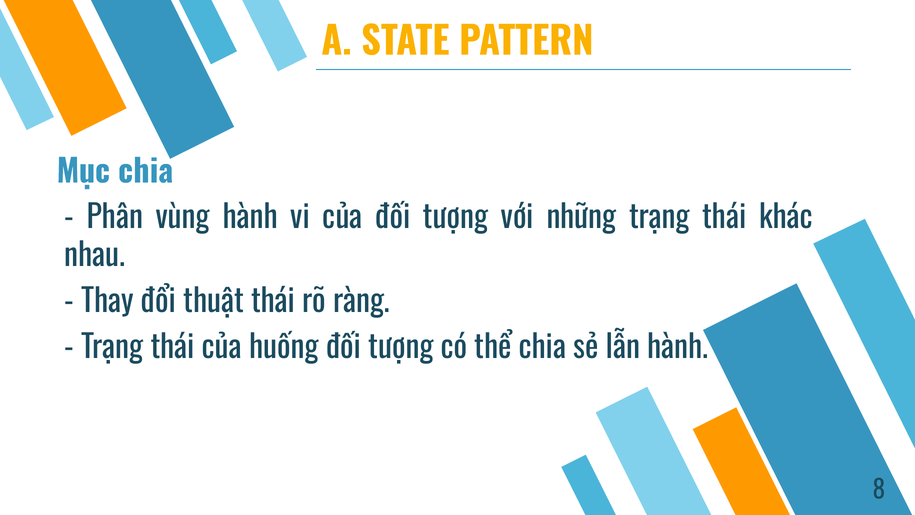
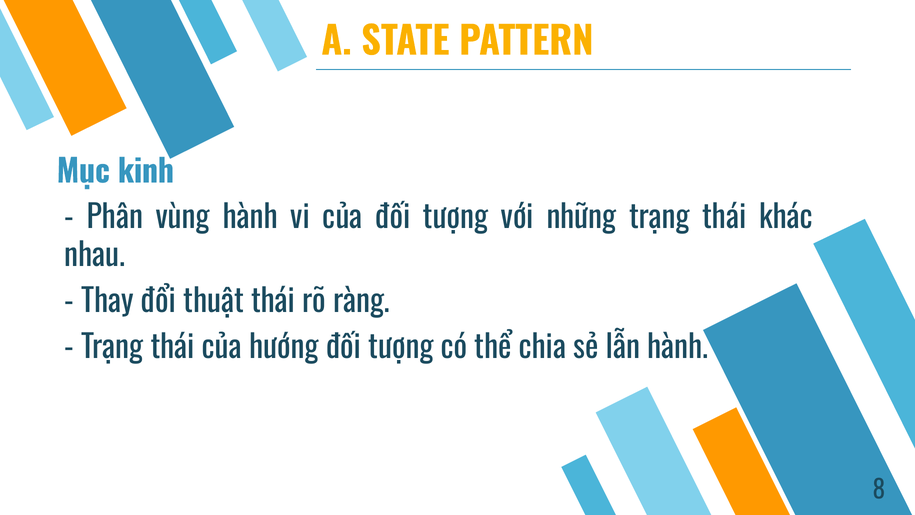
Mục chia: chia -> kinh
huống: huống -> hướng
